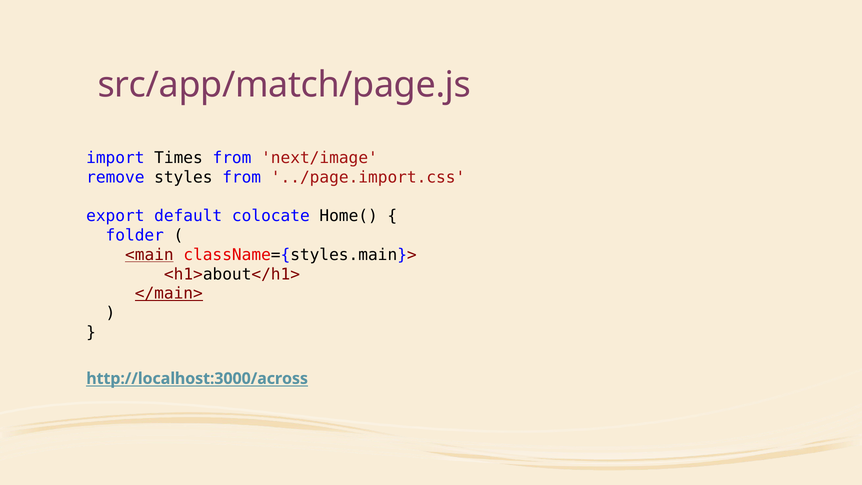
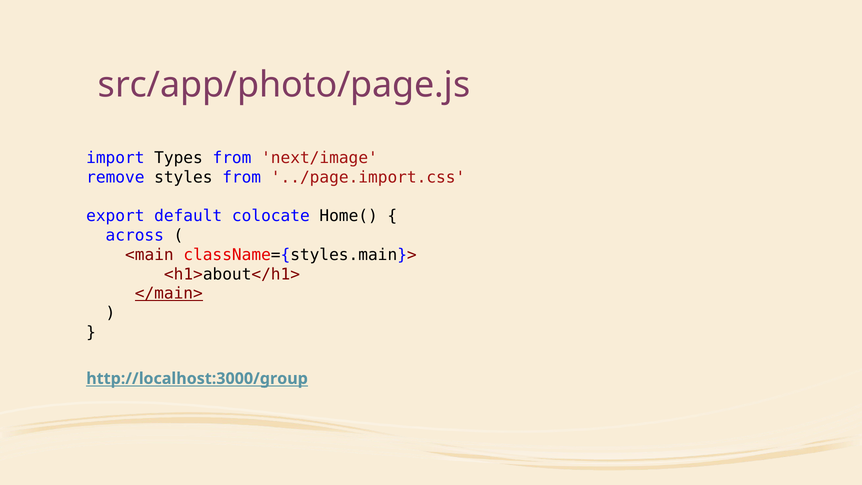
src/app/match/page.js: src/app/match/page.js -> src/app/photo/page.js
Times: Times -> Types
folder: folder -> across
<main underline: present -> none
http://localhost:3000/across: http://localhost:3000/across -> http://localhost:3000/group
